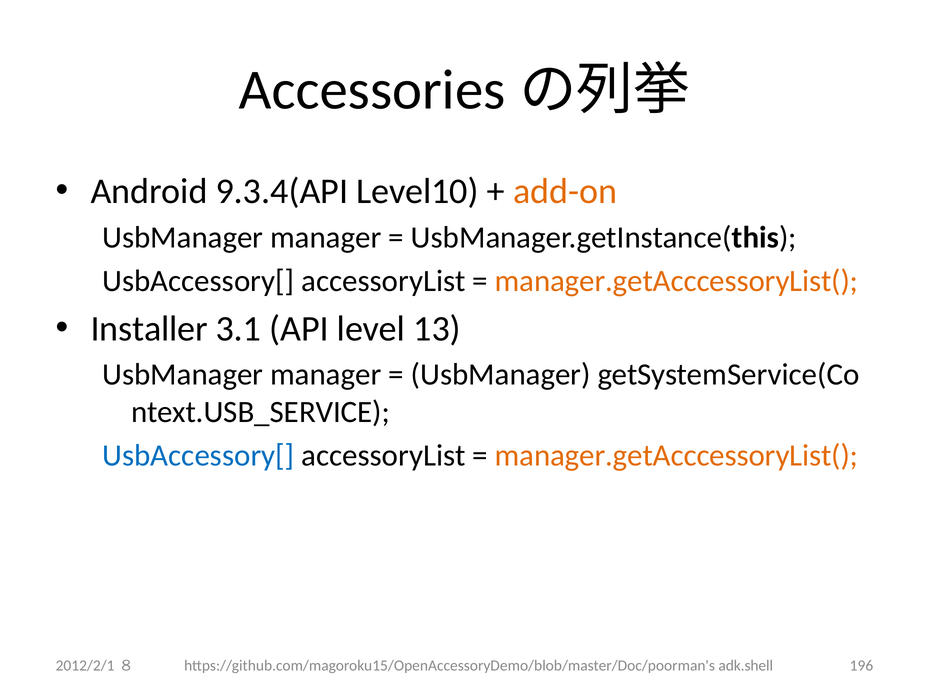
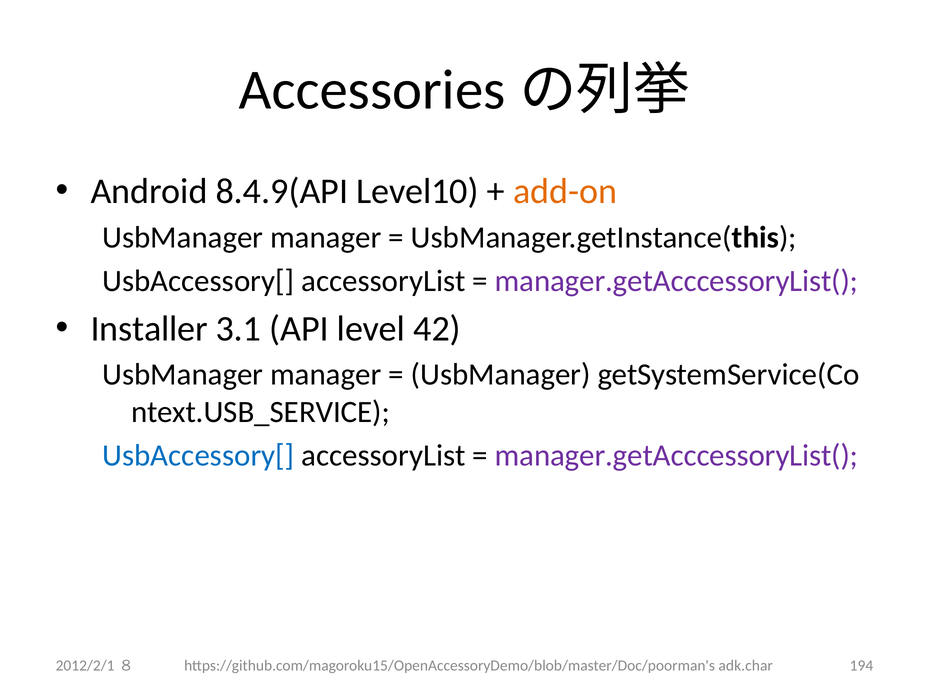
9.3.4(API: 9.3.4(API -> 8.4.9(API
manager.getAcccessoryList( at (677, 281) colour: orange -> purple
13: 13 -> 42
manager.getAcccessoryList( at (677, 455) colour: orange -> purple
adk.shell: adk.shell -> adk.char
196: 196 -> 194
